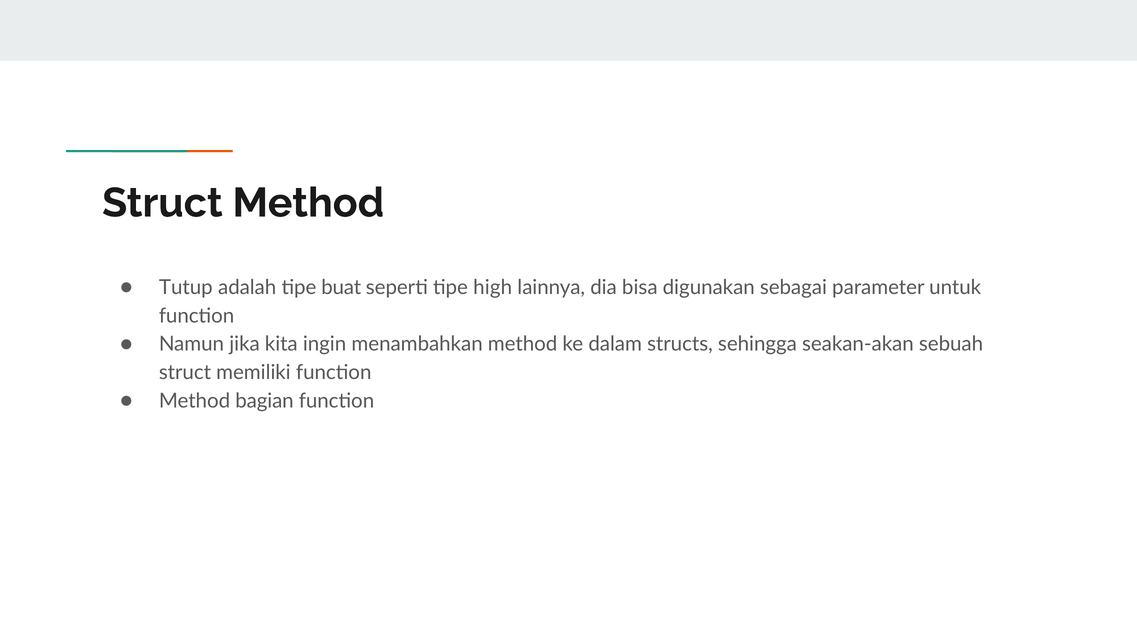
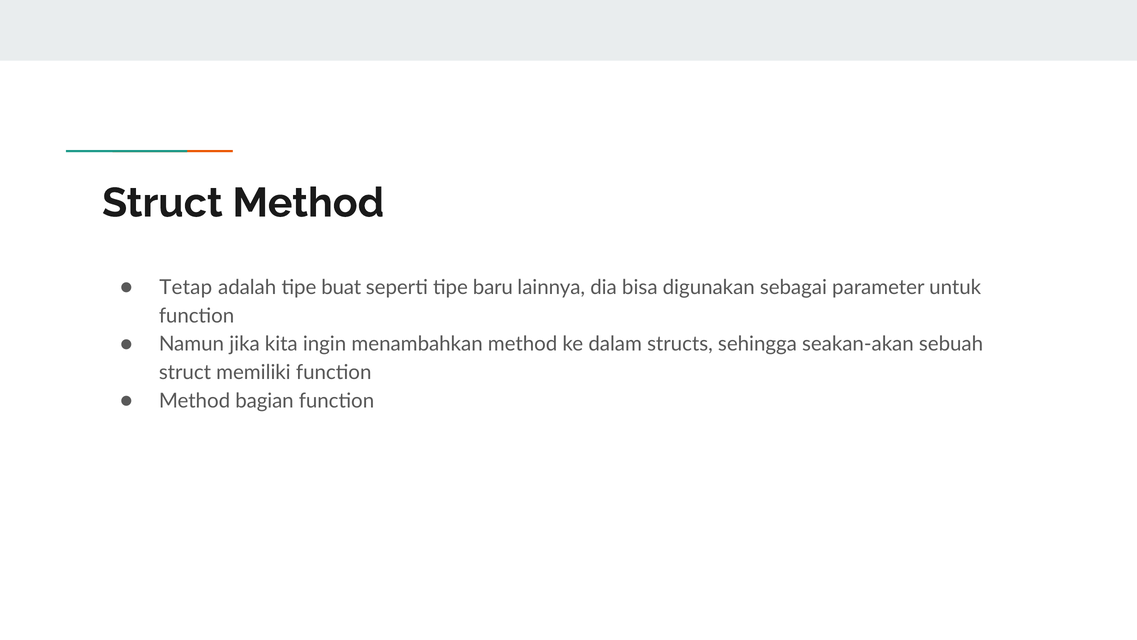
Tutup: Tutup -> Tetap
high: high -> baru
